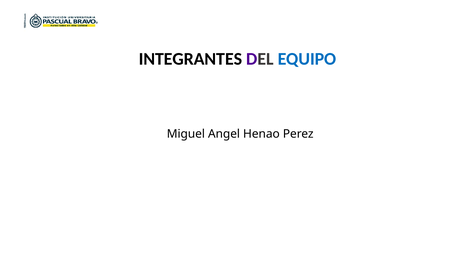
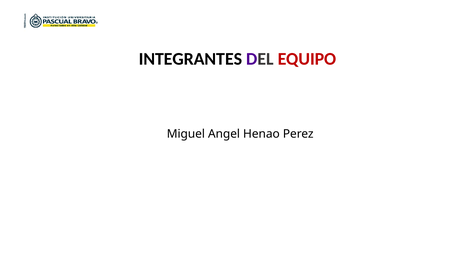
EQUIPO colour: blue -> red
